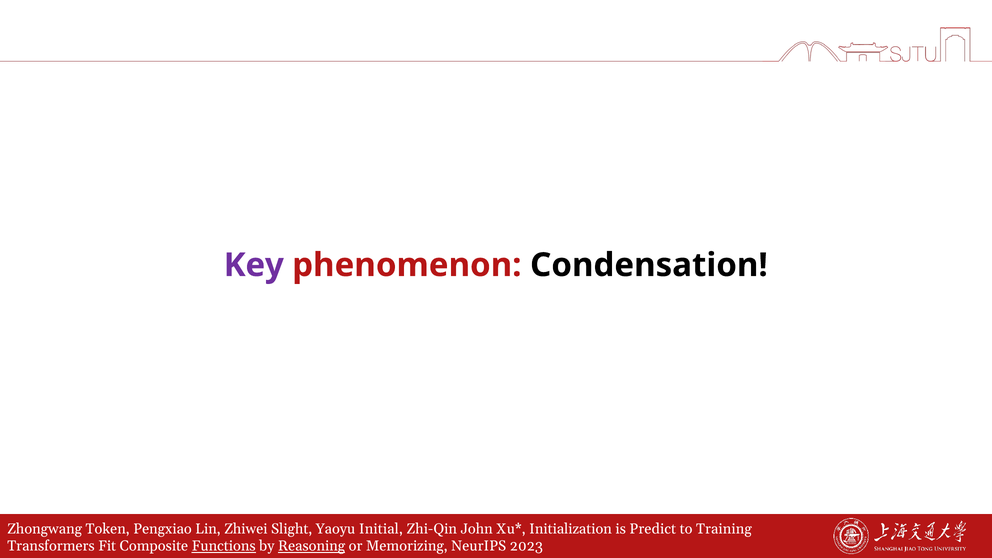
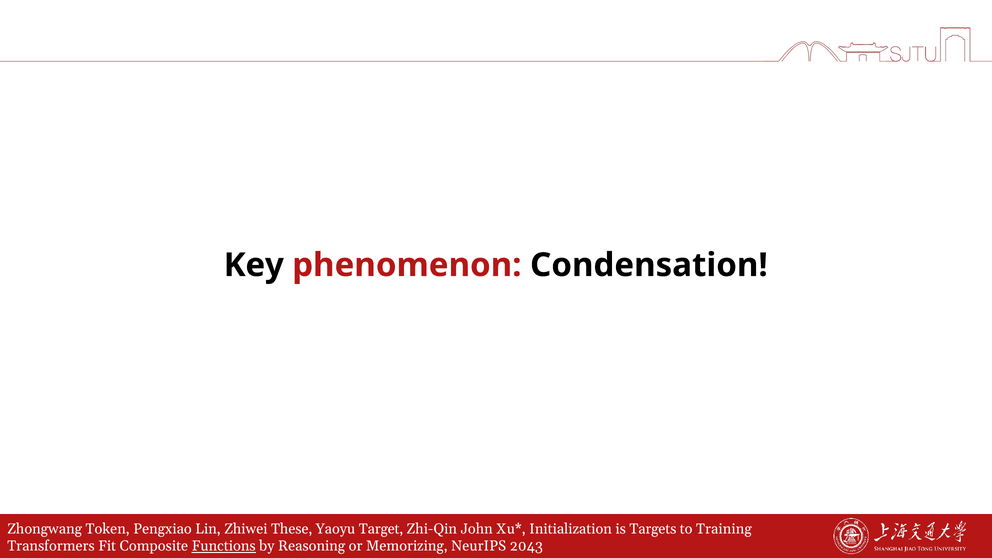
Key colour: purple -> black
Slight: Slight -> These
Initial: Initial -> Target
Predict: Predict -> Targets
Reasoning underline: present -> none
2023: 2023 -> 2043
